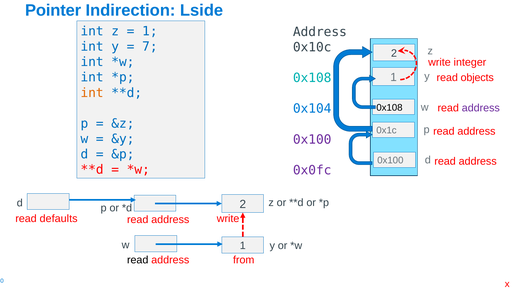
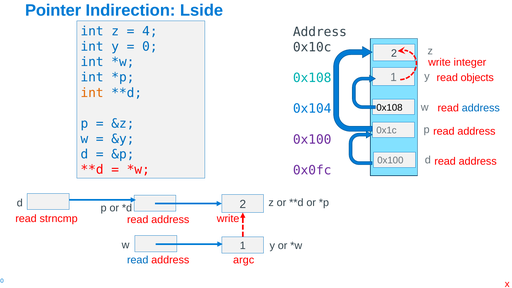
1 at (150, 31): 1 -> 4
7: 7 -> 0
address at (481, 108) colour: purple -> blue
defaults: defaults -> strncmp
read at (138, 260) colour: black -> blue
from: from -> argc
